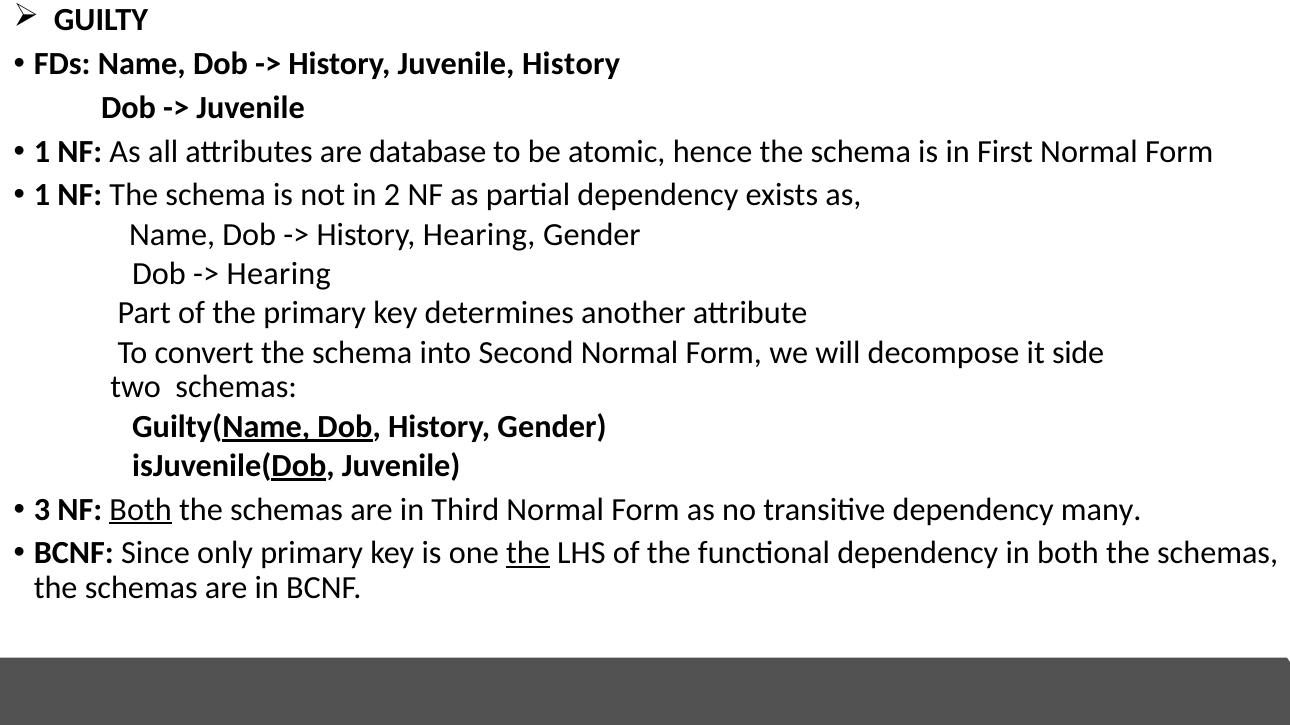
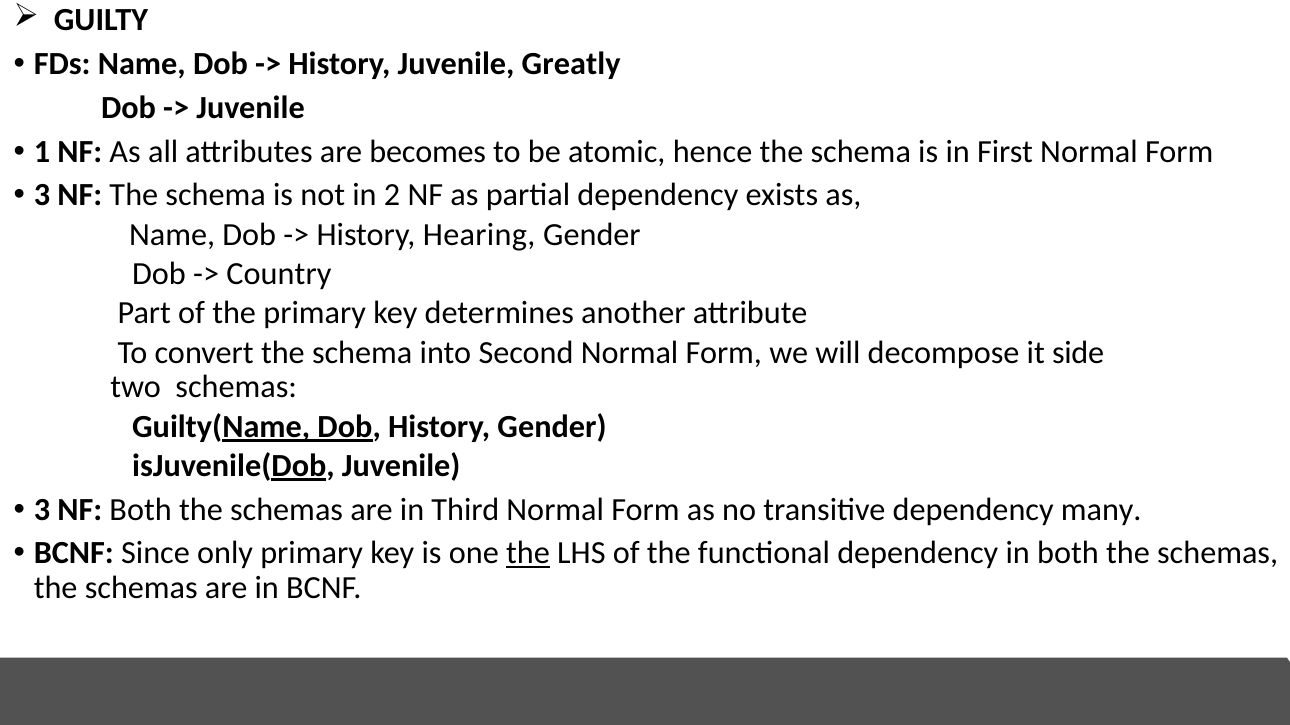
Juvenile History: History -> Greatly
database: database -> becomes
1 at (42, 196): 1 -> 3
Hearing at (279, 274): Hearing -> Country
Both at (141, 510) underline: present -> none
